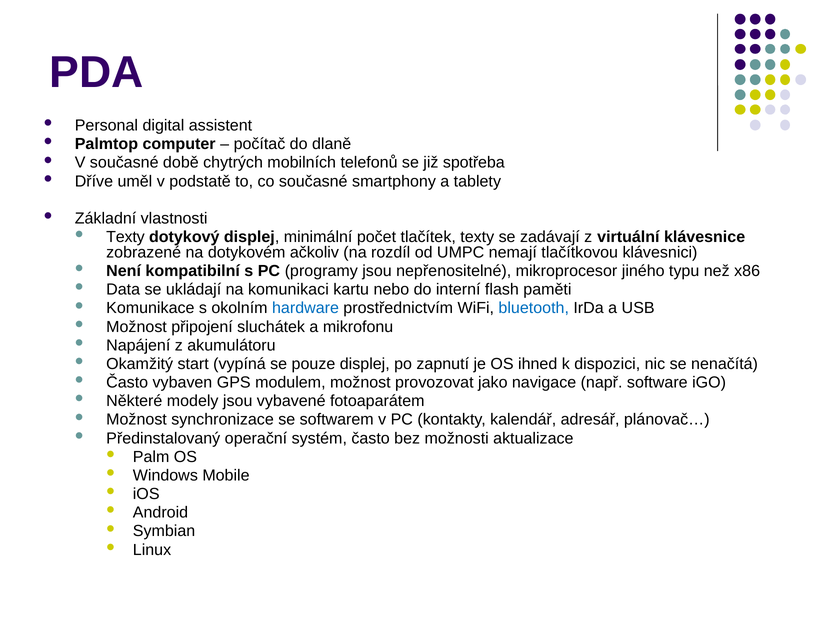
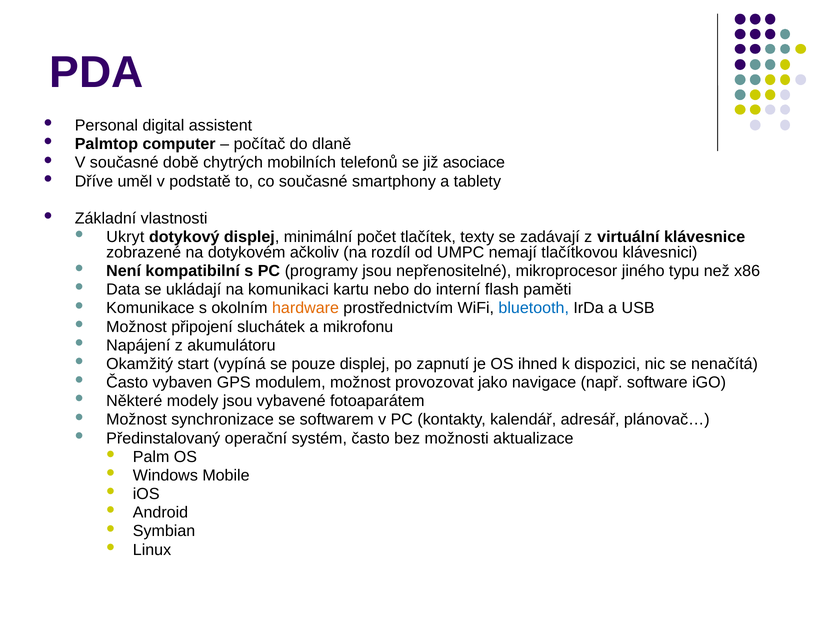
spotřeba: spotřeba -> asociace
Texty at (125, 237): Texty -> Ukryt
hardware colour: blue -> orange
